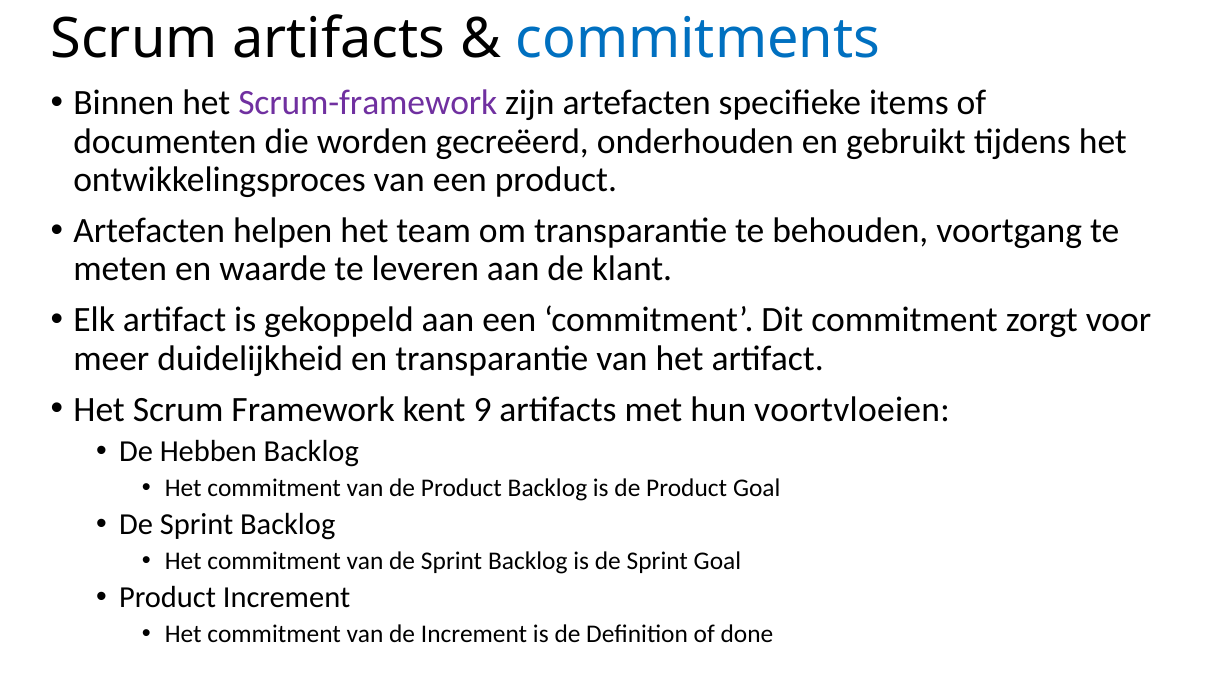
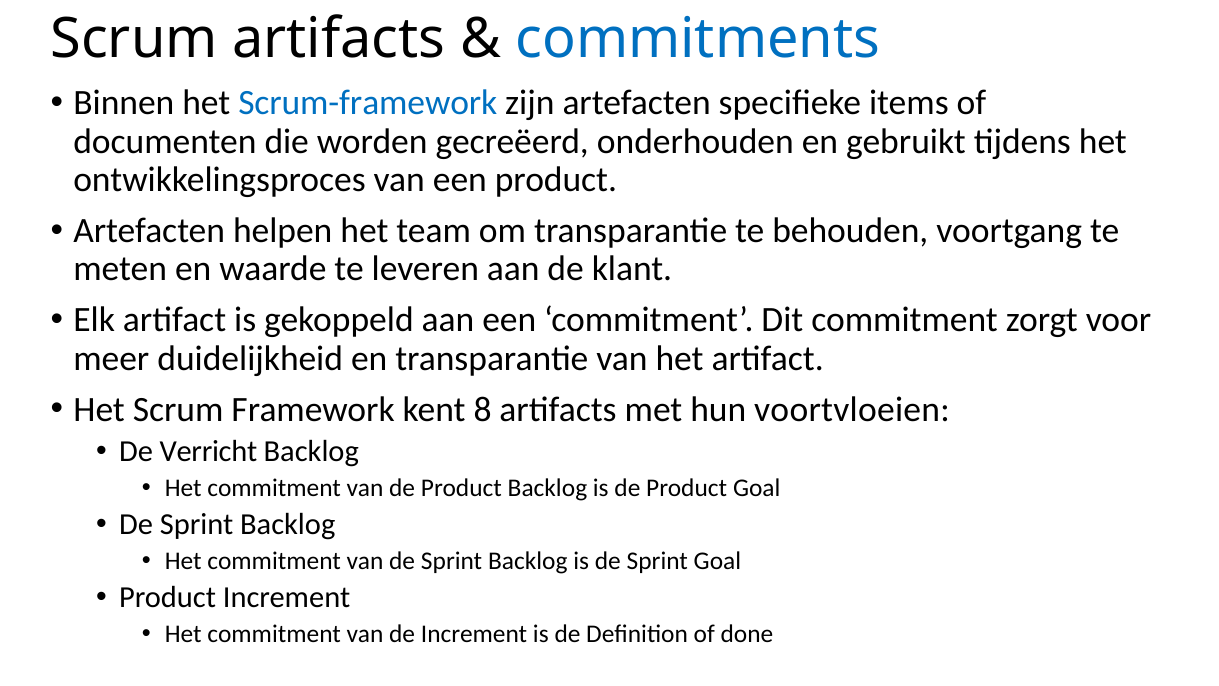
Scrum-framework colour: purple -> blue
9: 9 -> 8
Hebben: Hebben -> Verricht
